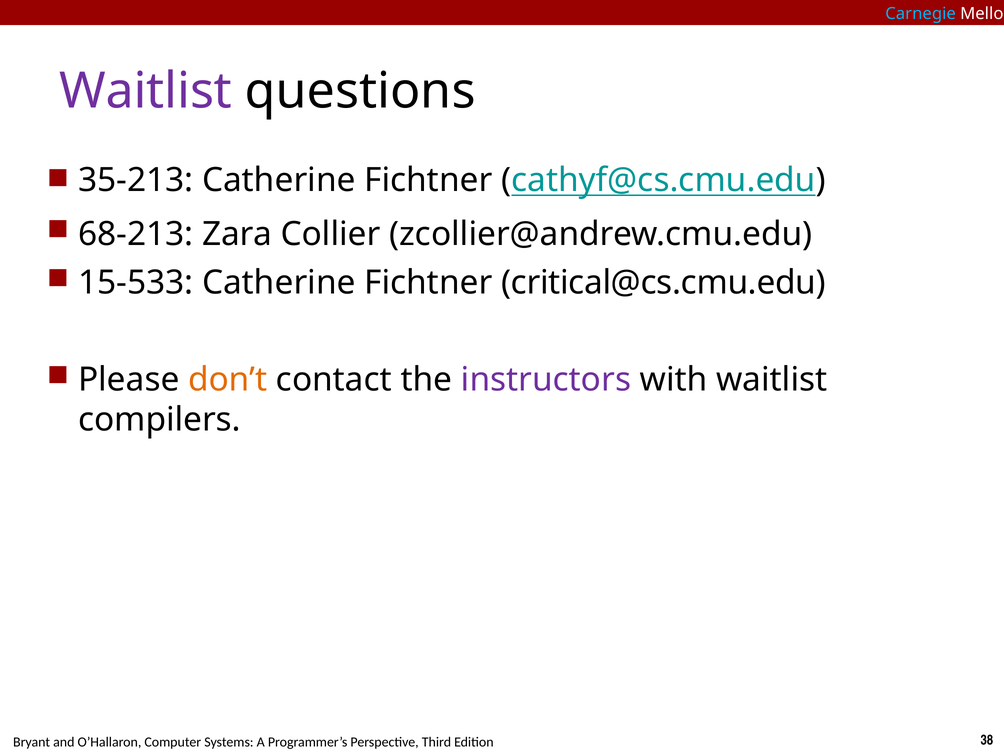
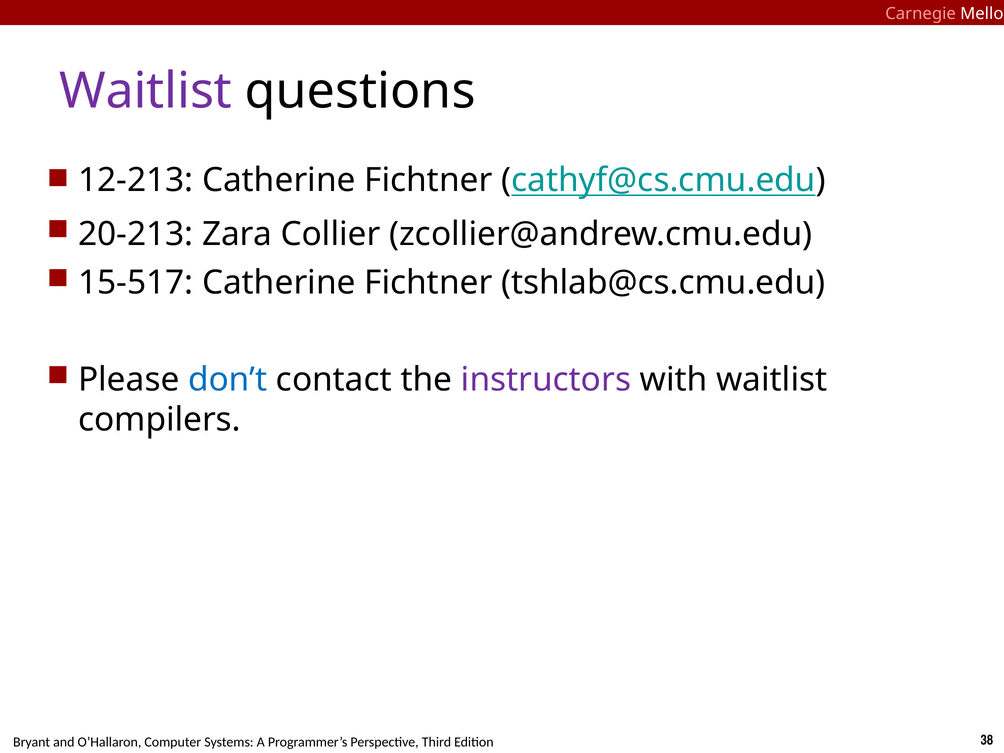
Carnegie colour: light blue -> pink
35-213: 35-213 -> 12-213
68-213: 68-213 -> 20-213
15-533: 15-533 -> 15-517
critical@cs.cmu.edu: critical@cs.cmu.edu -> tshlab@cs.cmu.edu
don’t colour: orange -> blue
